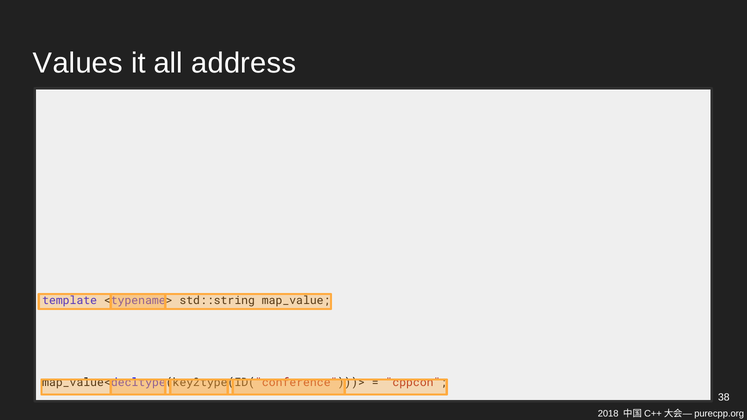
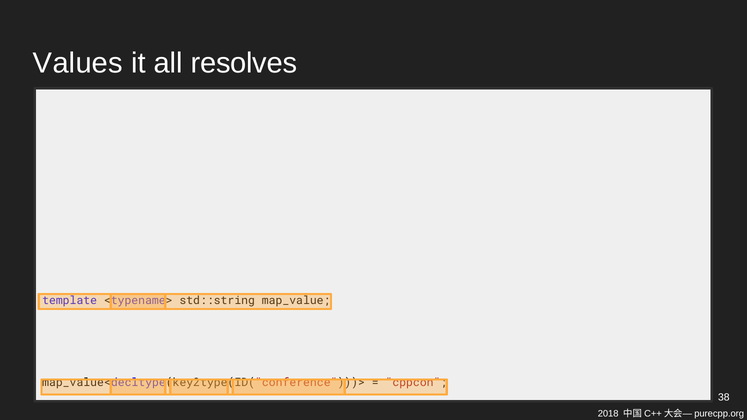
address: address -> resolves
